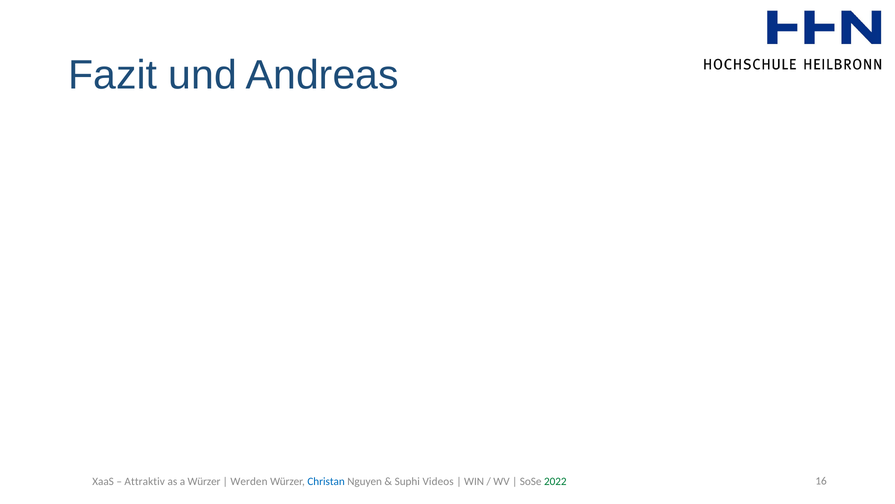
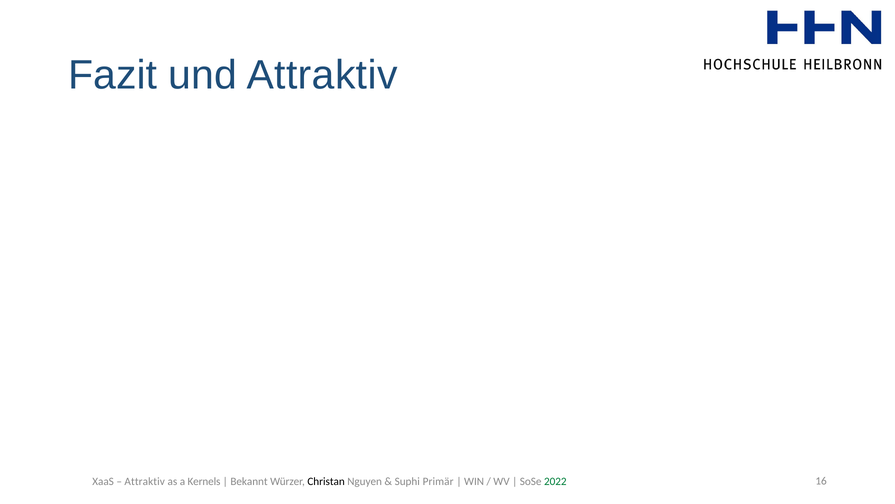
und Andreas: Andreas -> Attraktiv
a Würzer: Würzer -> Kernels
Werden: Werden -> Bekannt
Christan colour: blue -> black
Videos: Videos -> Primär
